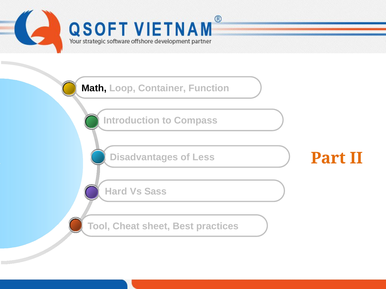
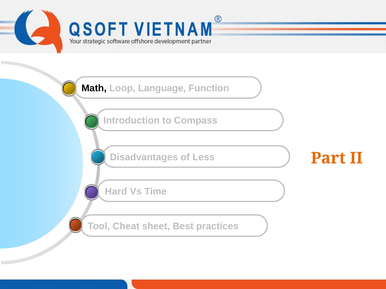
Container: Container -> Language
Sass: Sass -> Time
